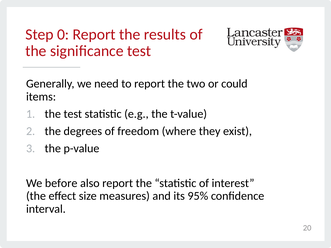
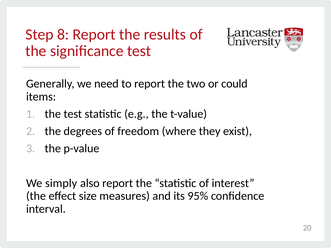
0: 0 -> 8
before: before -> simply
